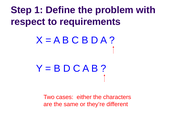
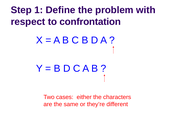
requirements: requirements -> confrontation
